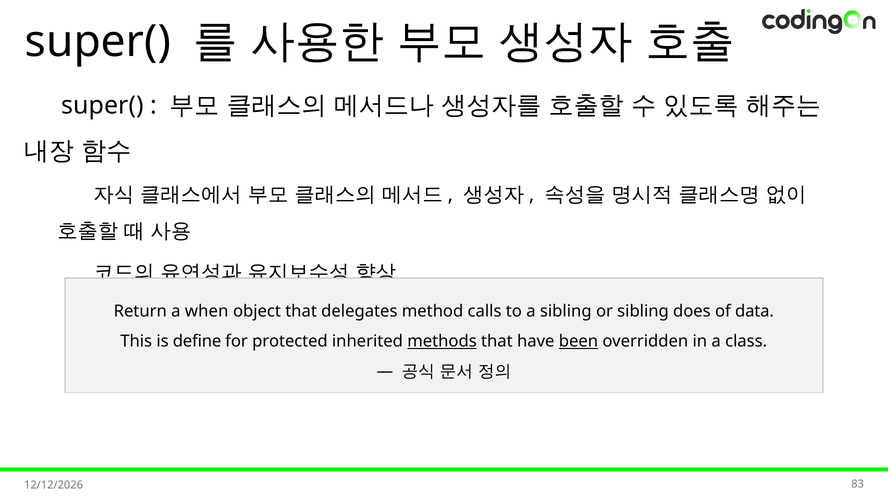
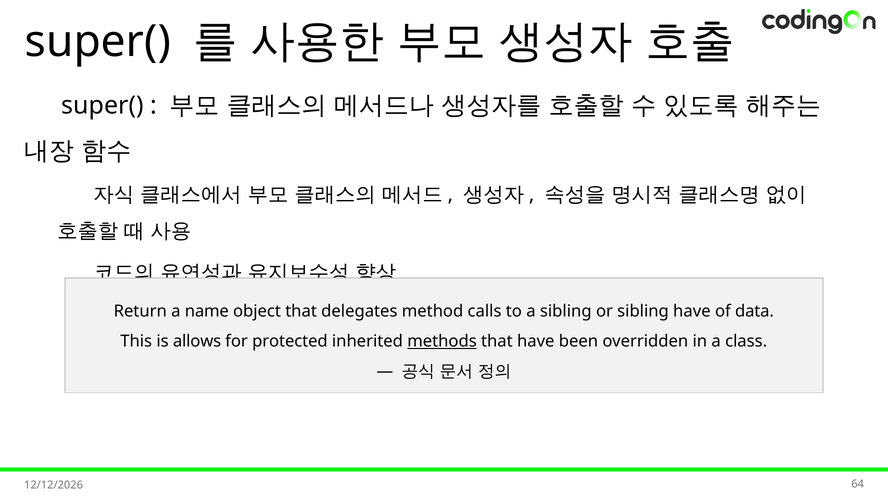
when: when -> name
sibling does: does -> have
define: define -> allows
been underline: present -> none
83: 83 -> 64
